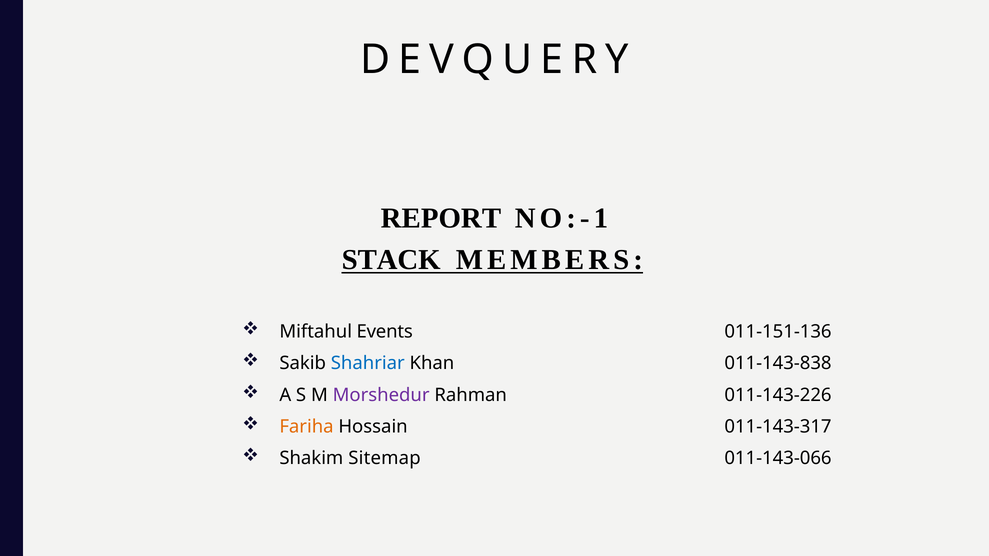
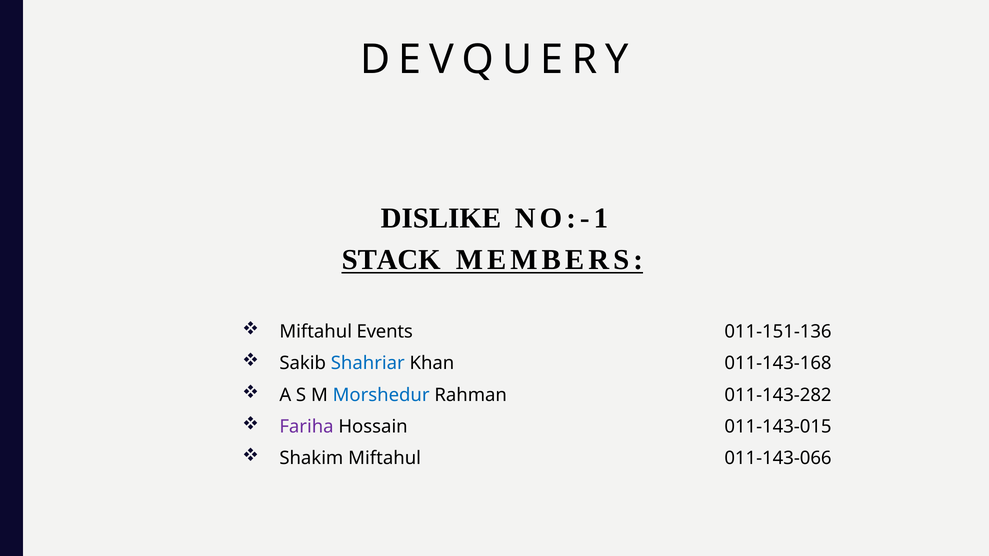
REPORT: REPORT -> DISLIKE
011-143-838: 011-143-838 -> 011-143-168
Morshedur colour: purple -> blue
011-143-226: 011-143-226 -> 011-143-282
Fariha colour: orange -> purple
011-143-317: 011-143-317 -> 011-143-015
Shakim Sitemap: Sitemap -> Miftahul
